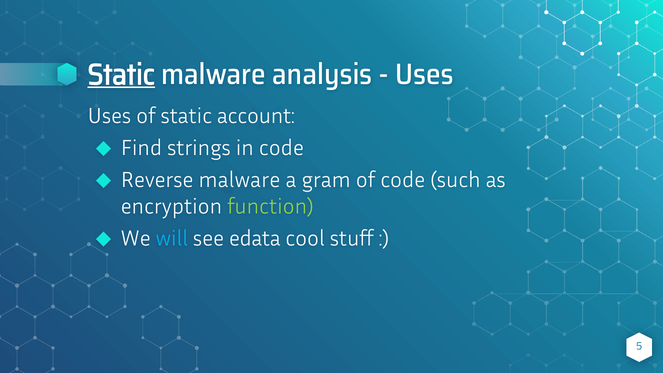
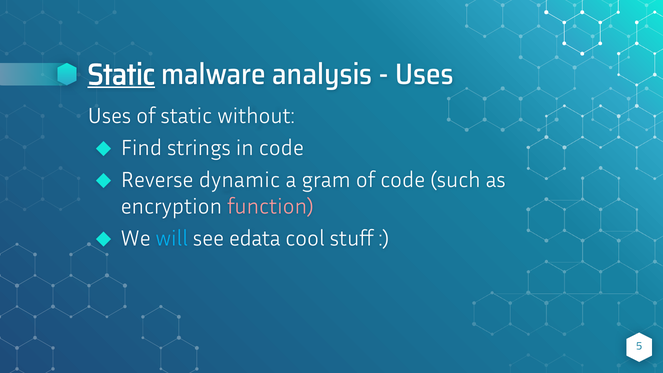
account: account -> without
Reverse malware: malware -> dynamic
function colour: light green -> pink
